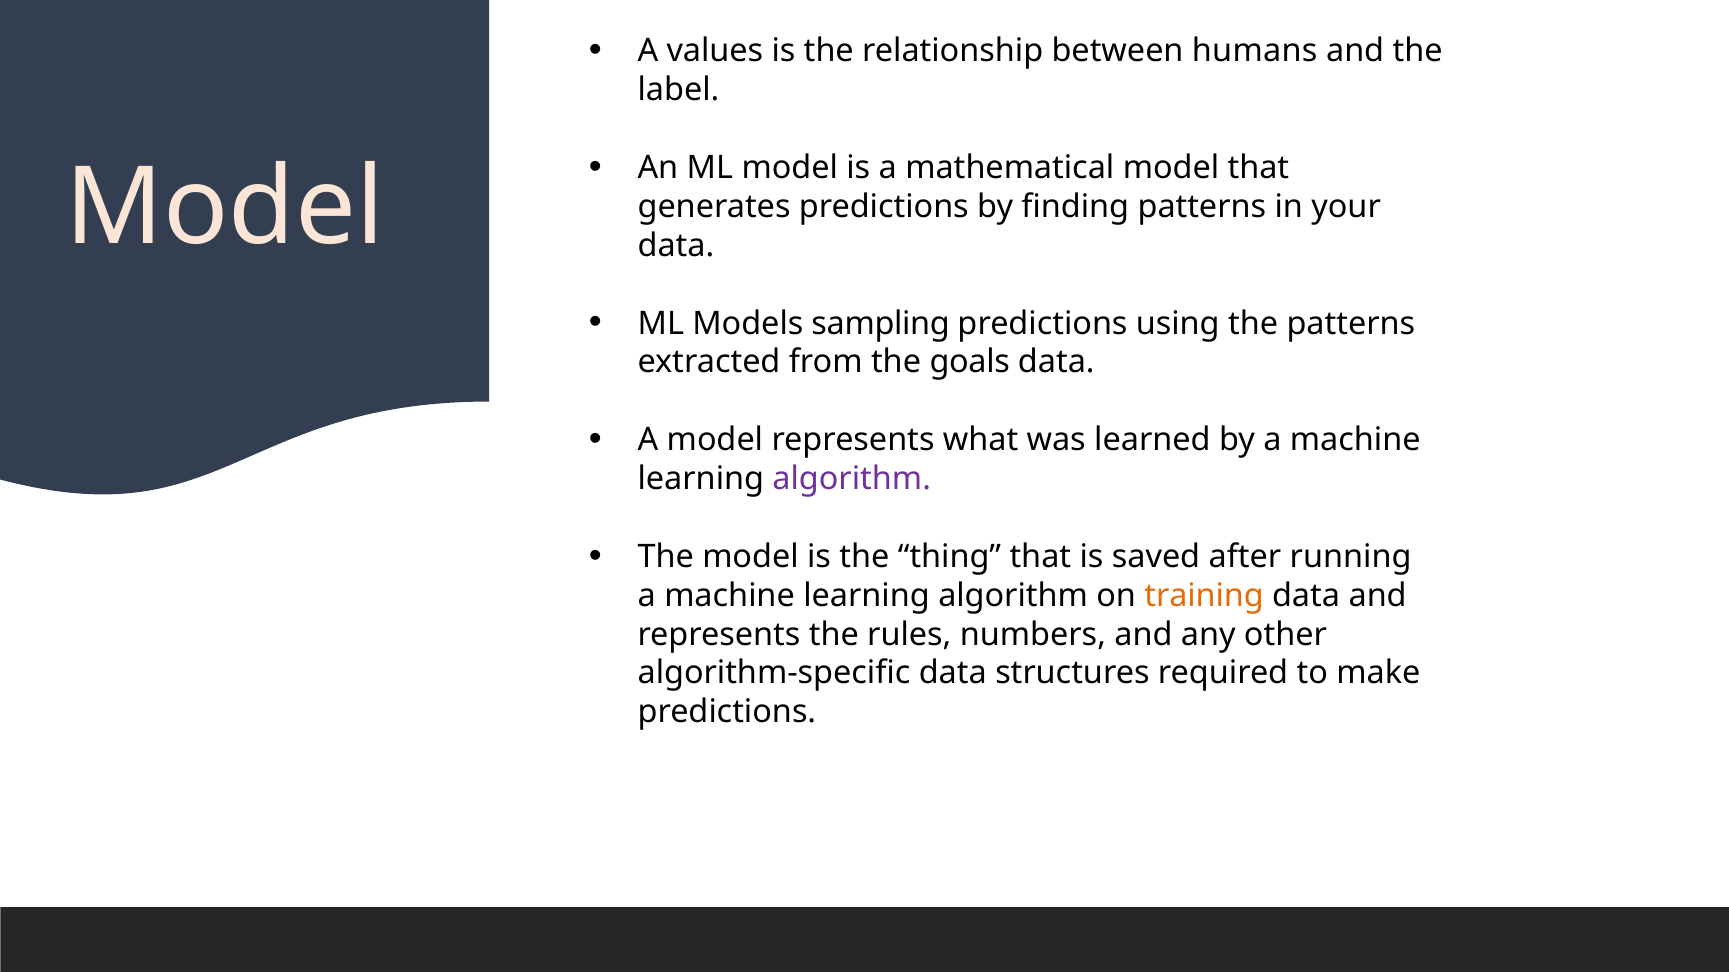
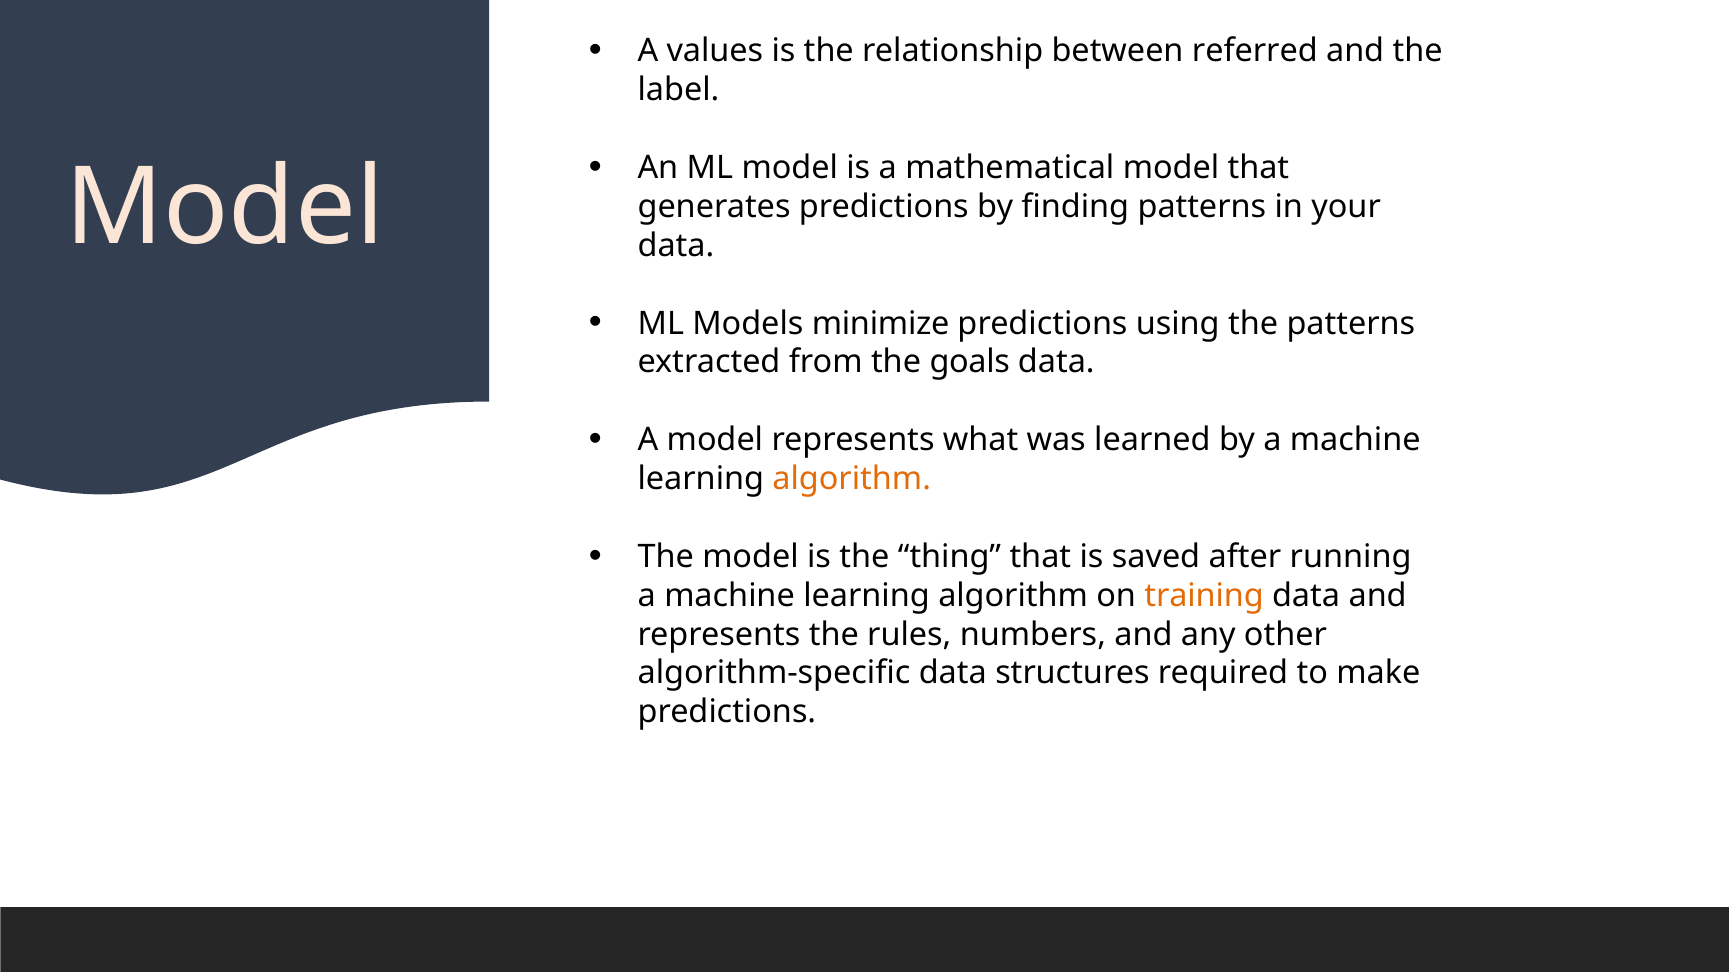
humans: humans -> referred
sampling: sampling -> minimize
algorithm at (852, 479) colour: purple -> orange
